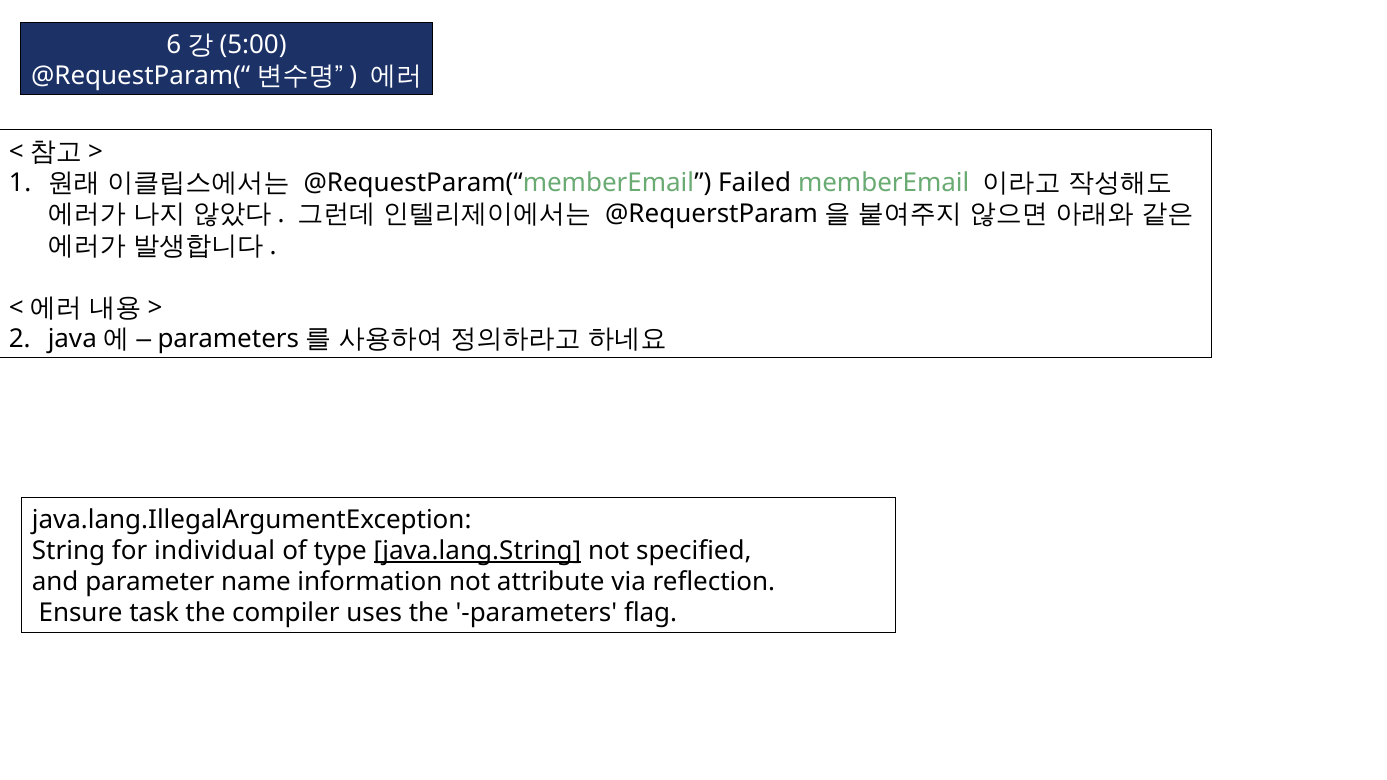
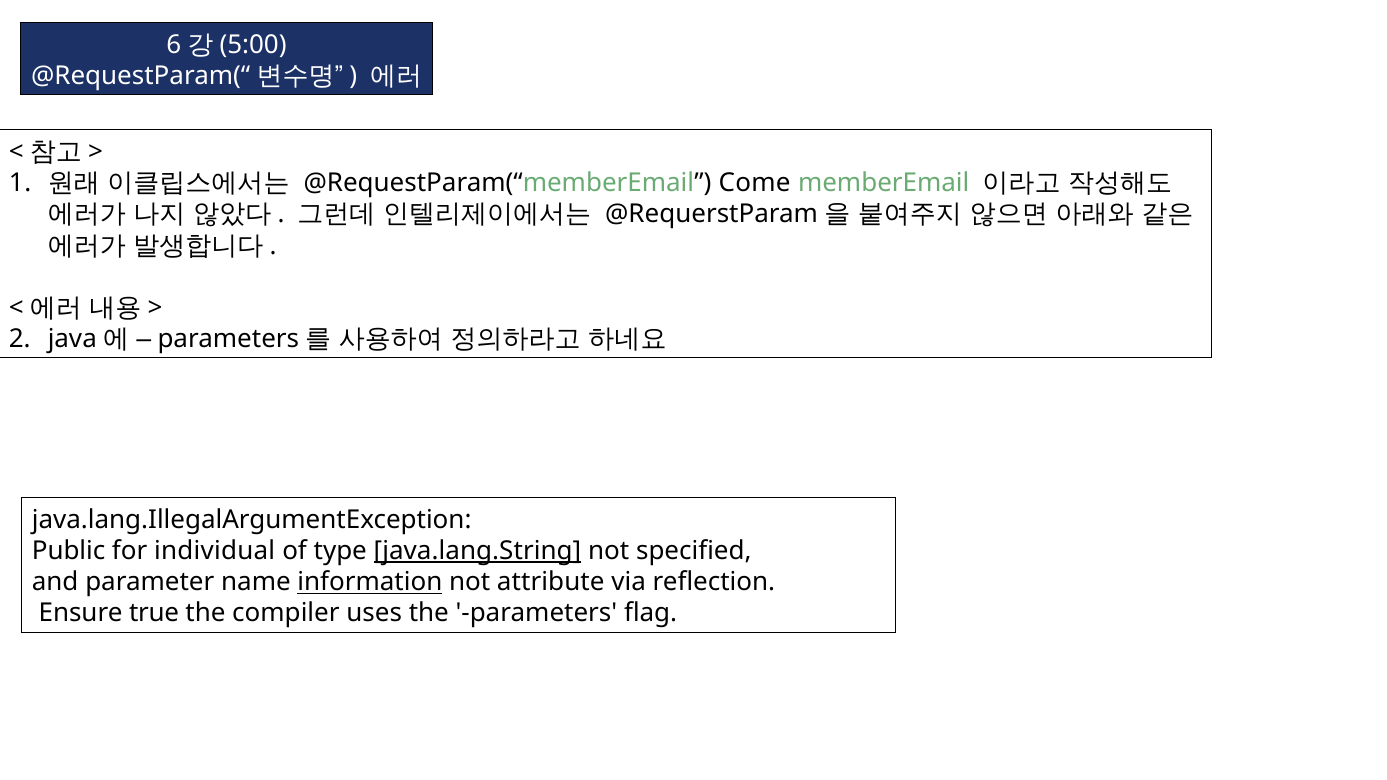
Failed: Failed -> Come
String: String -> Public
information underline: none -> present
task: task -> true
